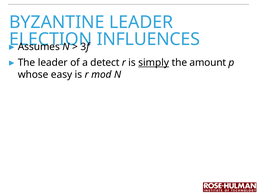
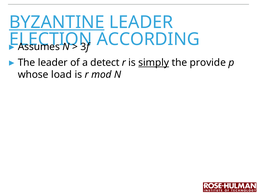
BYZANTINE underline: none -> present
INFLUENCES: INFLUENCES -> ACCORDING
amount: amount -> provide
easy: easy -> load
